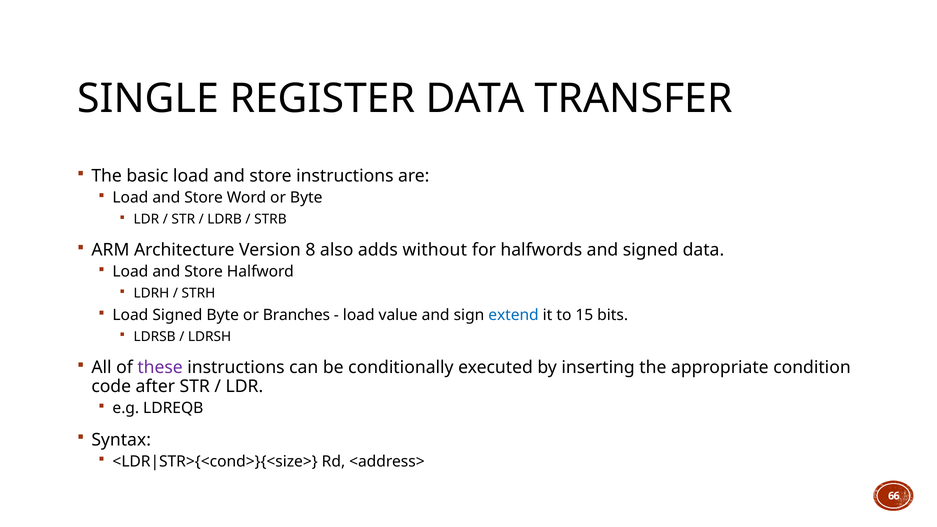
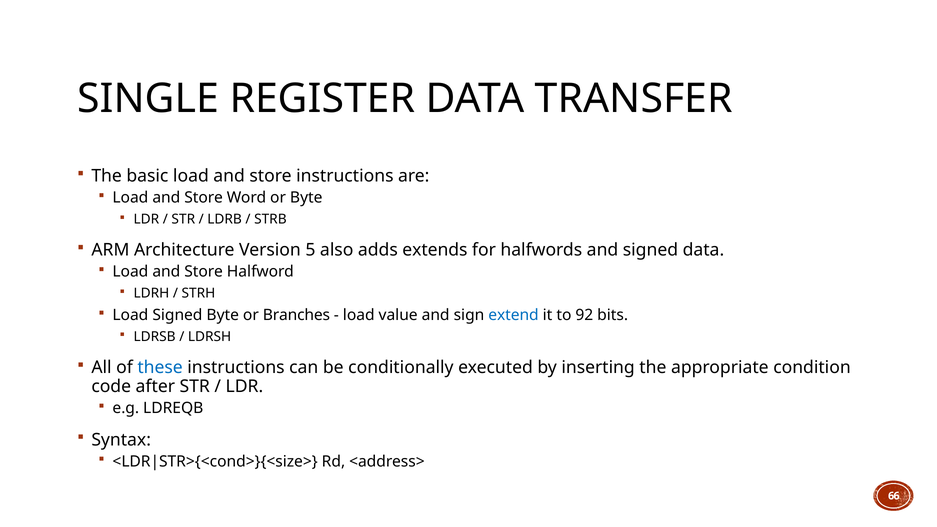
8: 8 -> 5
without: without -> extends
15: 15 -> 92
these colour: purple -> blue
